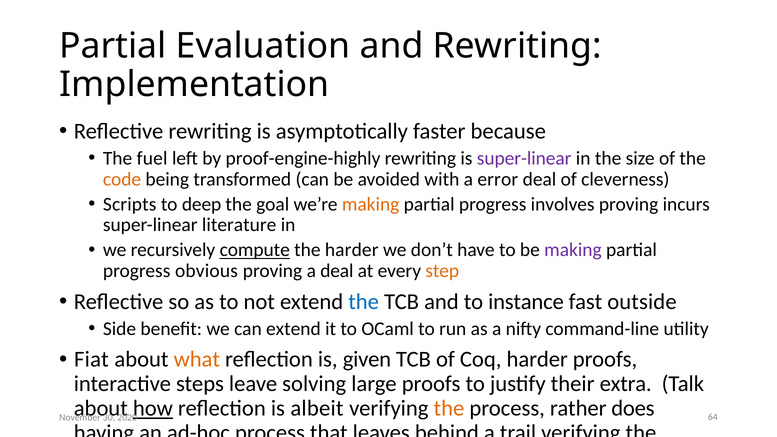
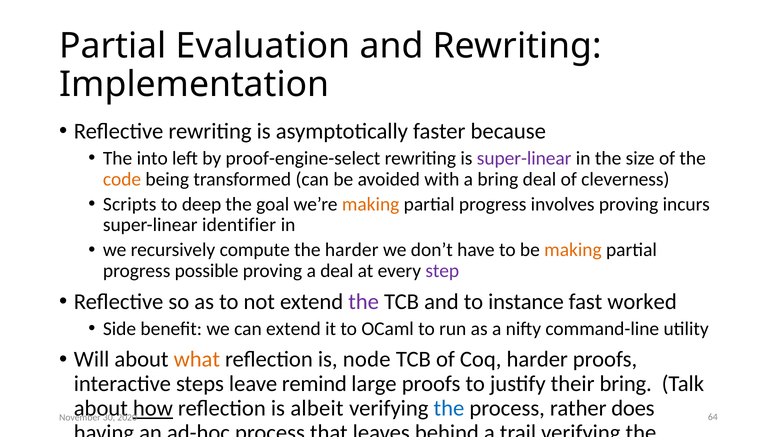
fuel: fuel -> into
proof-engine-highly: proof-engine-highly -> proof-engine-select
a error: error -> bring
literature: literature -> identifier
compute underline: present -> none
making at (573, 250) colour: purple -> orange
obvious: obvious -> possible
step colour: orange -> purple
the at (364, 302) colour: blue -> purple
outside: outside -> worked
Fiat: Fiat -> Will
given: given -> node
solving: solving -> remind
their extra: extra -> bring
the at (449, 408) colour: orange -> blue
